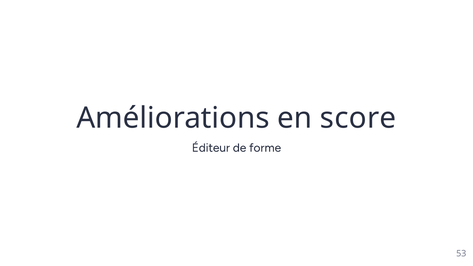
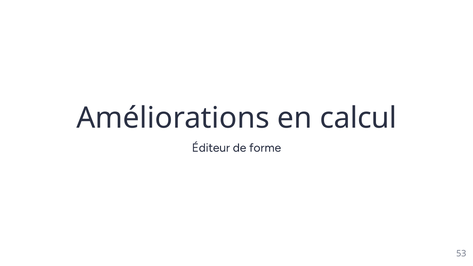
score: score -> calcul
